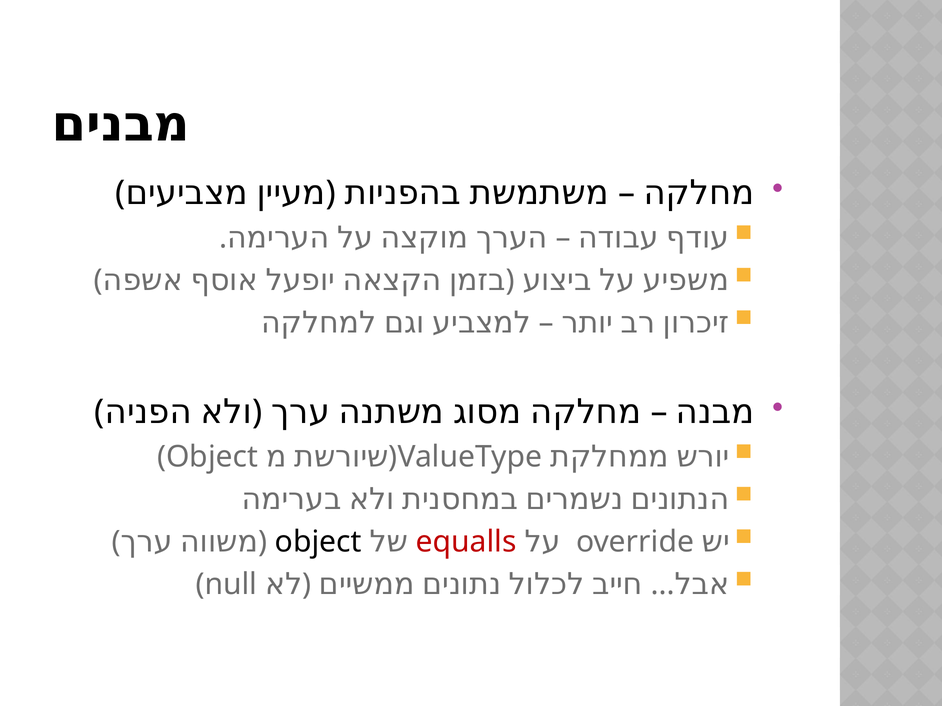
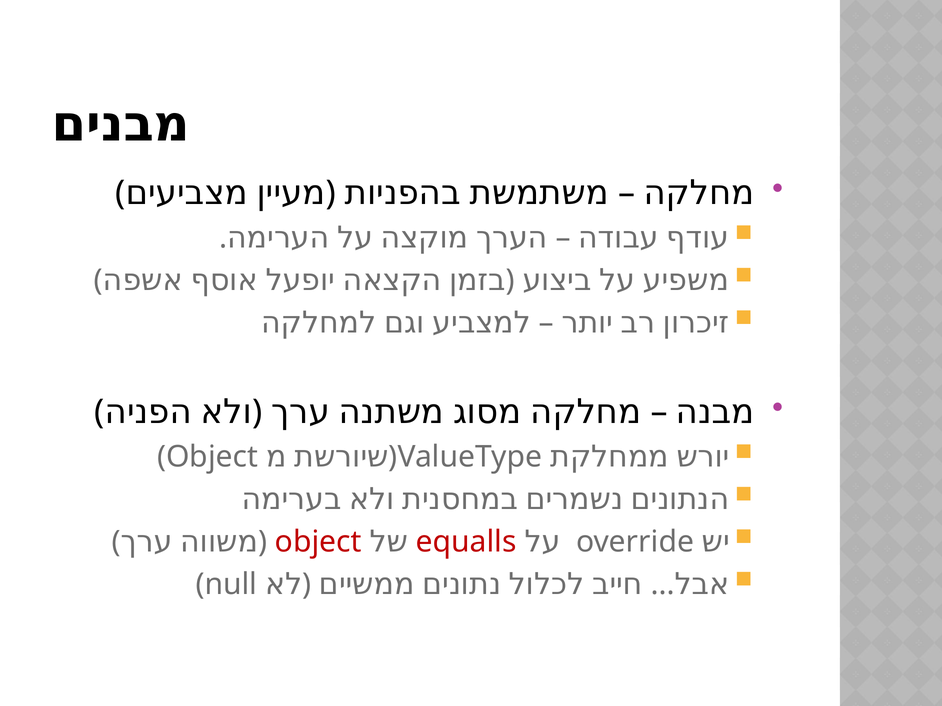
object at (318, 542) colour: black -> red
